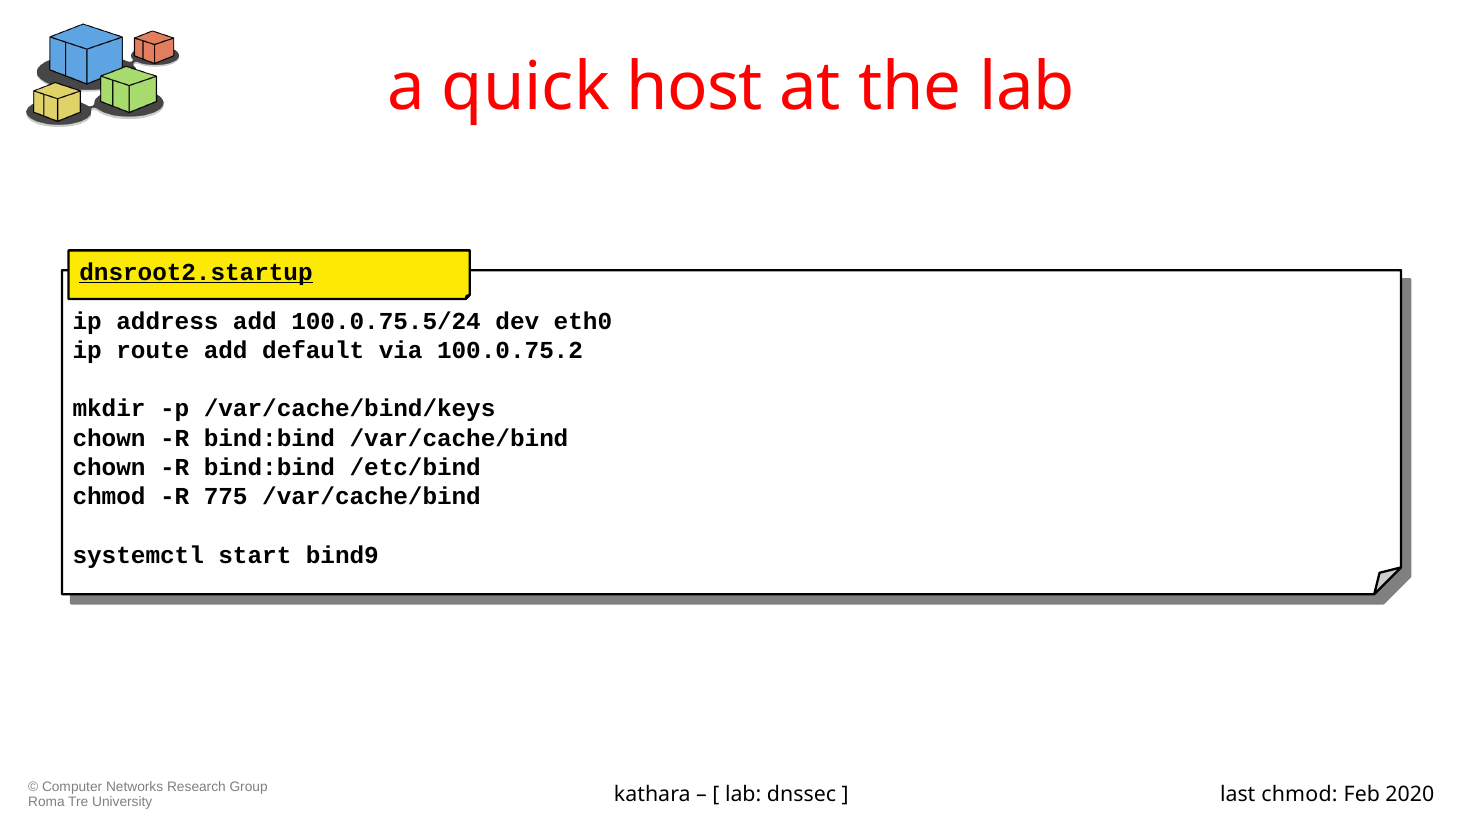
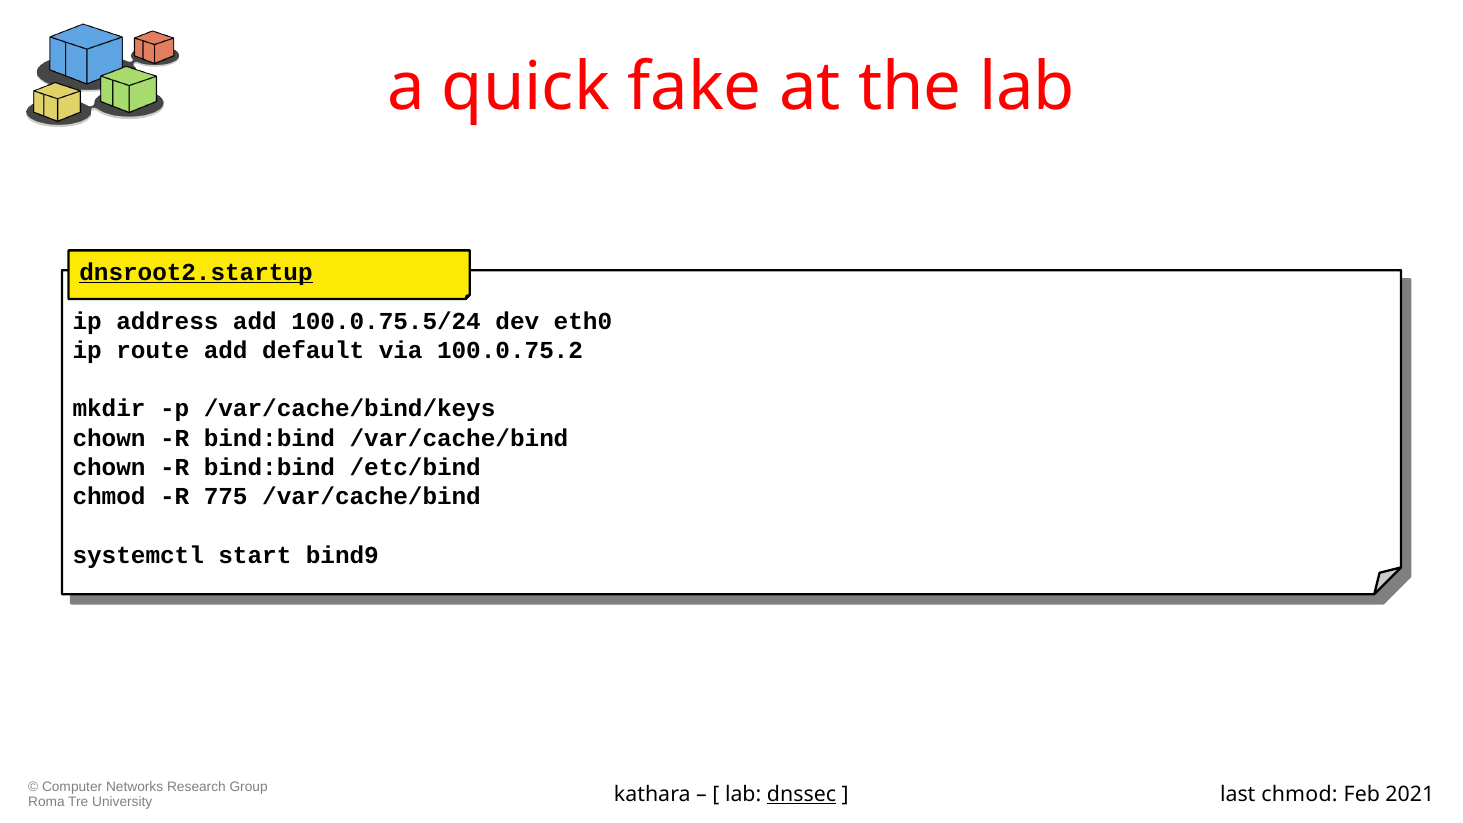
host: host -> fake
dnssec underline: none -> present
2020: 2020 -> 2021
